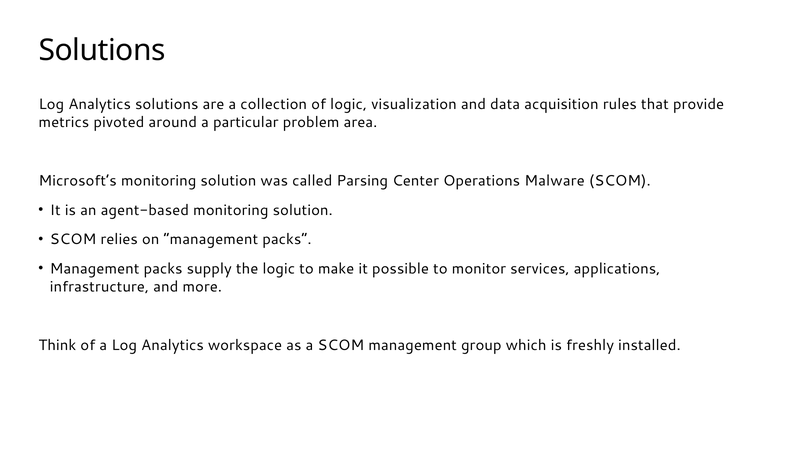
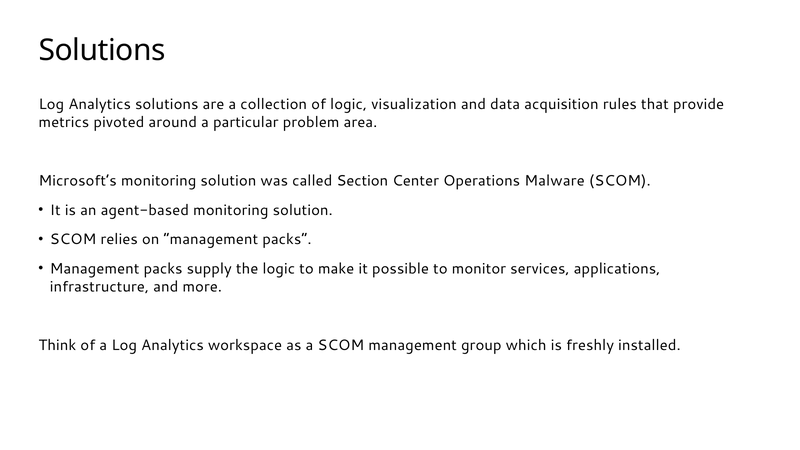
Parsing: Parsing -> Section
